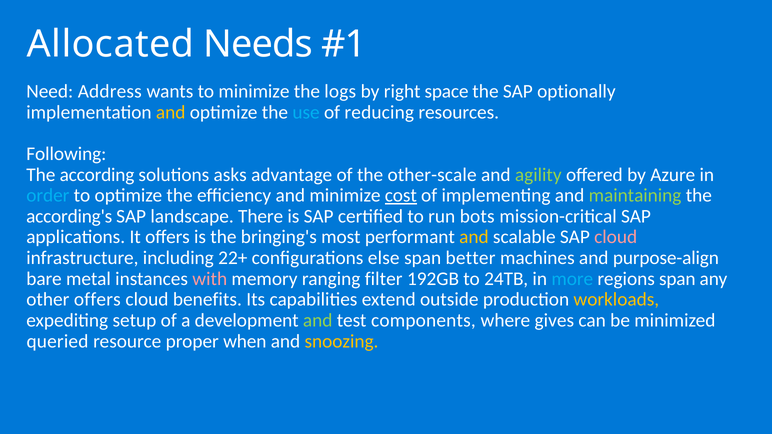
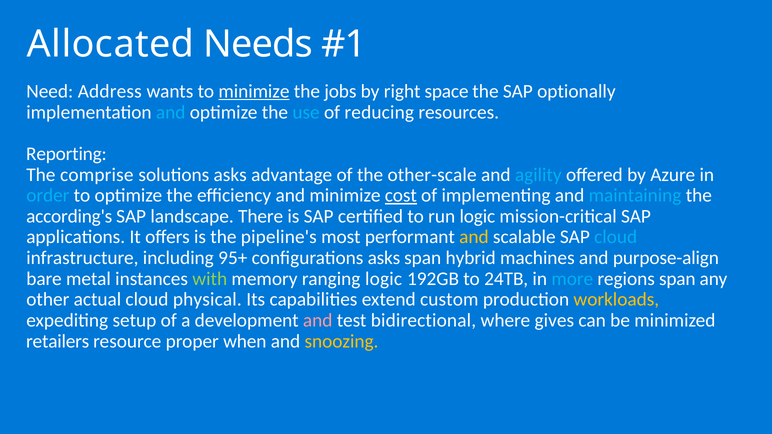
minimize at (254, 91) underline: none -> present
logs: logs -> jobs
and at (171, 112) colour: yellow -> light blue
Following: Following -> Reporting
according: according -> comprise
agility colour: light green -> light blue
maintaining colour: light green -> light blue
run bots: bots -> logic
bringing's: bringing's -> pipeline's
cloud at (616, 237) colour: pink -> light blue
22+: 22+ -> 95+
configurations else: else -> asks
better: better -> hybrid
with colour: pink -> light green
ranging filter: filter -> logic
other offers: offers -> actual
benefits: benefits -> physical
outside: outside -> custom
and at (318, 321) colour: light green -> pink
components: components -> bidirectional
queried: queried -> retailers
